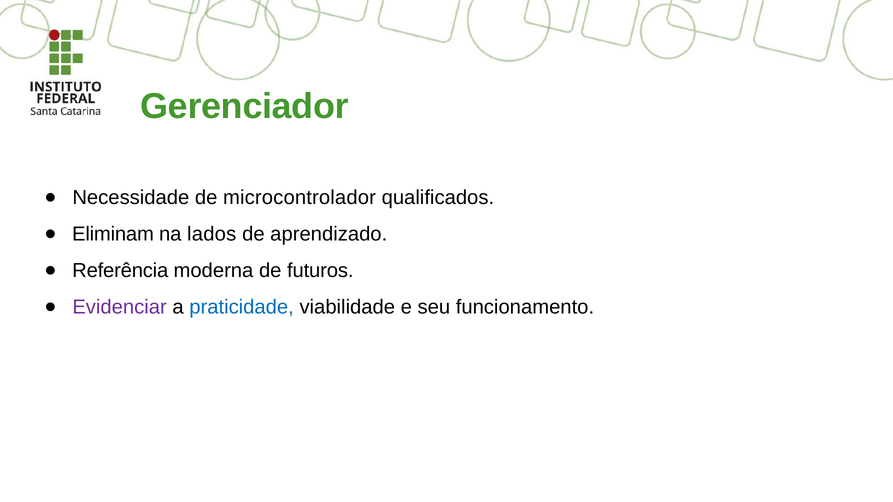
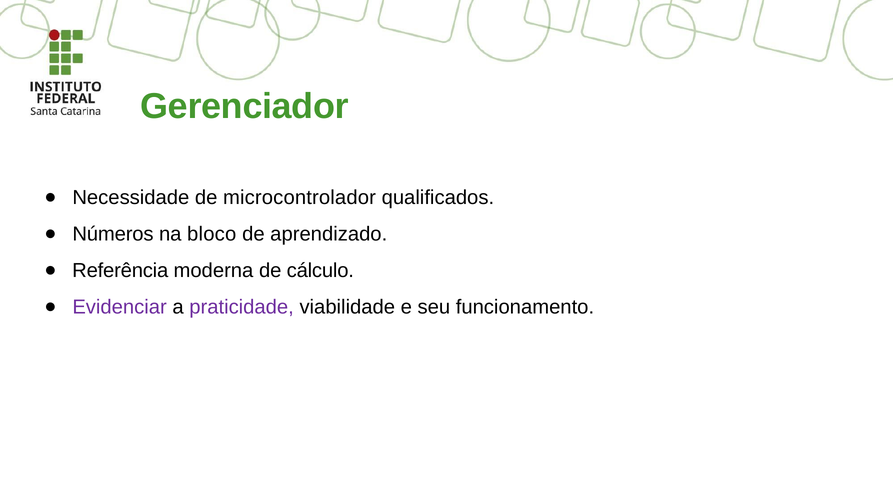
Eliminam: Eliminam -> Números
lados: lados -> bloco
futuros: futuros -> cálculo
praticidade colour: blue -> purple
